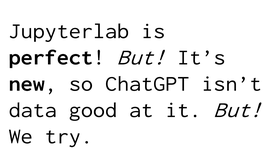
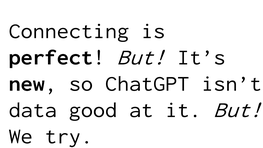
Jupyterlab: Jupyterlab -> Connecting
